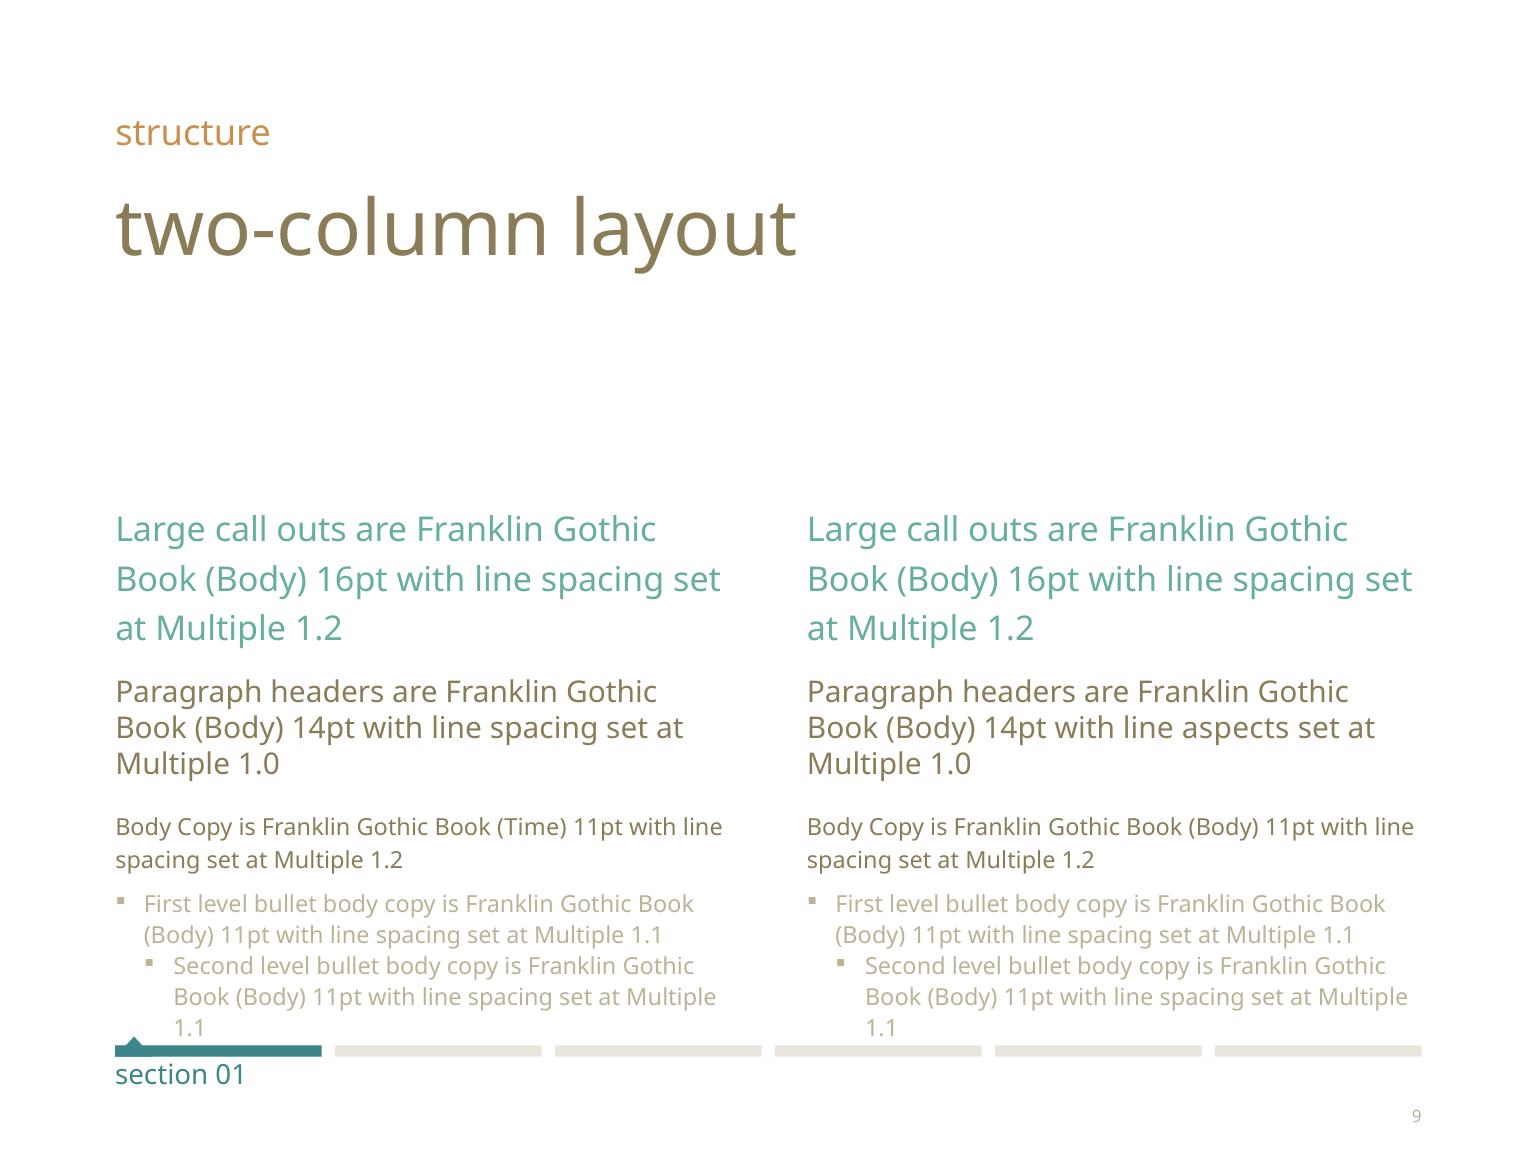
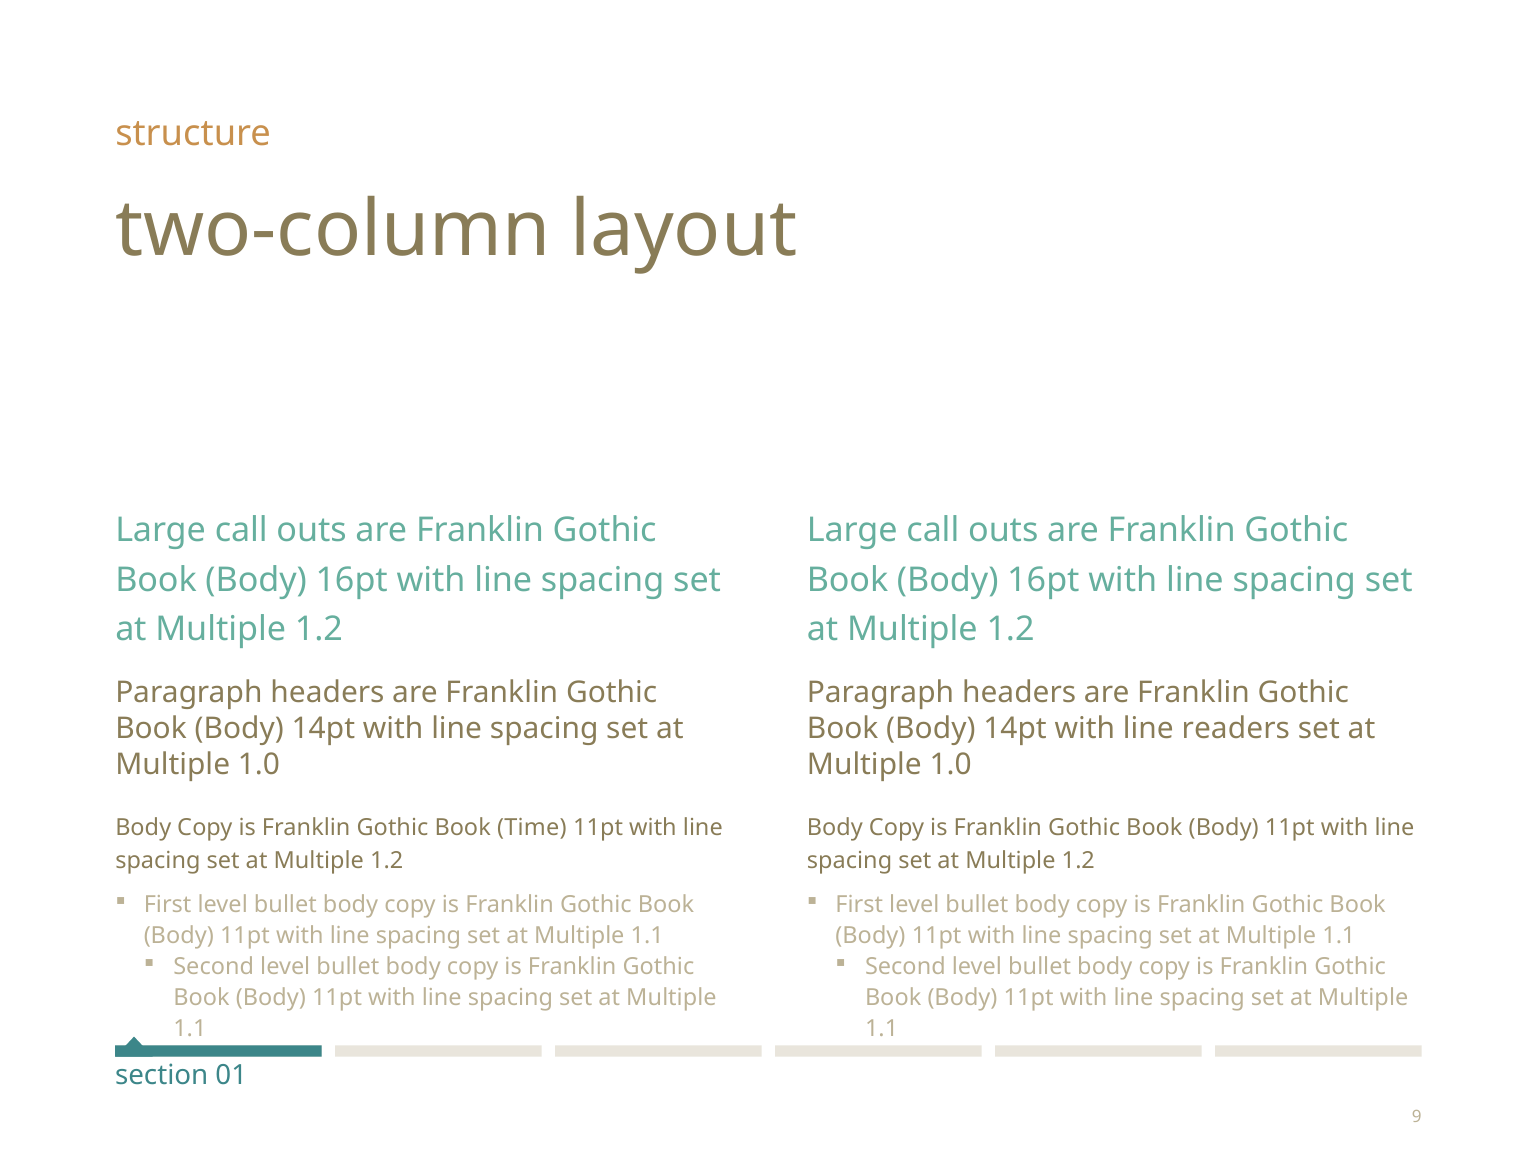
aspects: aspects -> readers
